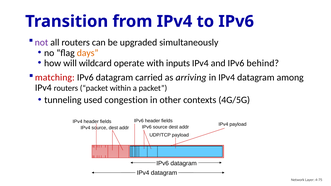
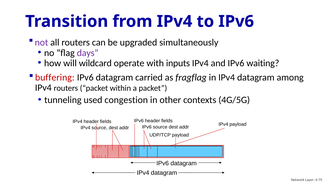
days colour: orange -> purple
behind: behind -> waiting
matching: matching -> buffering
arriving: arriving -> fragflag
